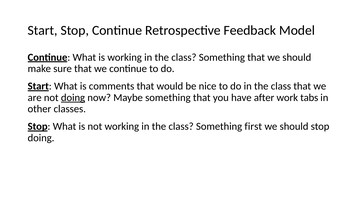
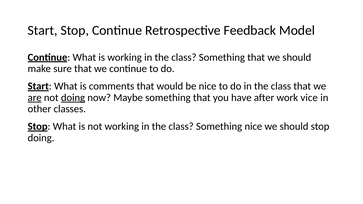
are underline: none -> present
tabs: tabs -> vice
Something first: first -> nice
